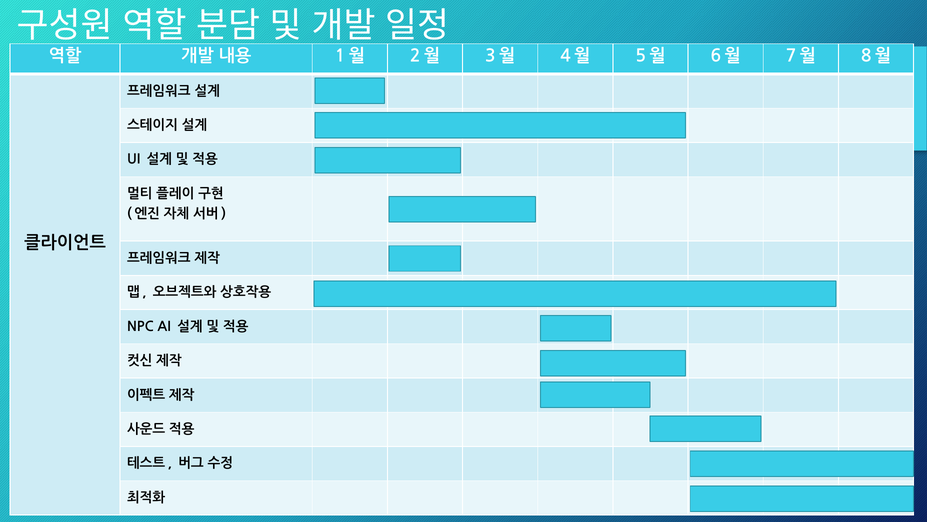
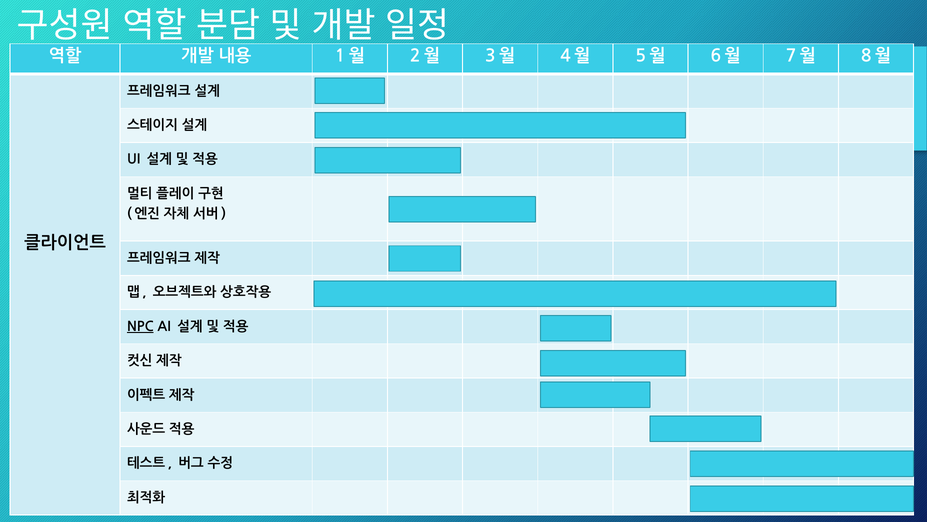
NPC underline: none -> present
